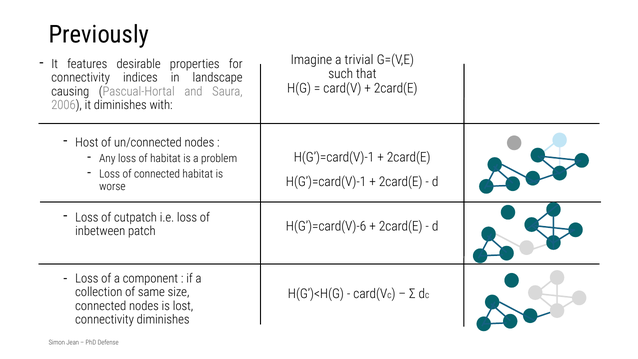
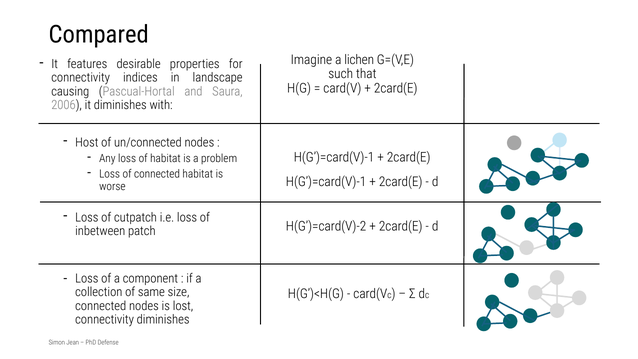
Previously: Previously -> Compared
trivial: trivial -> lichen
H(G’)=card(V)-6: H(G’)=card(V)-6 -> H(G’)=card(V)-2
